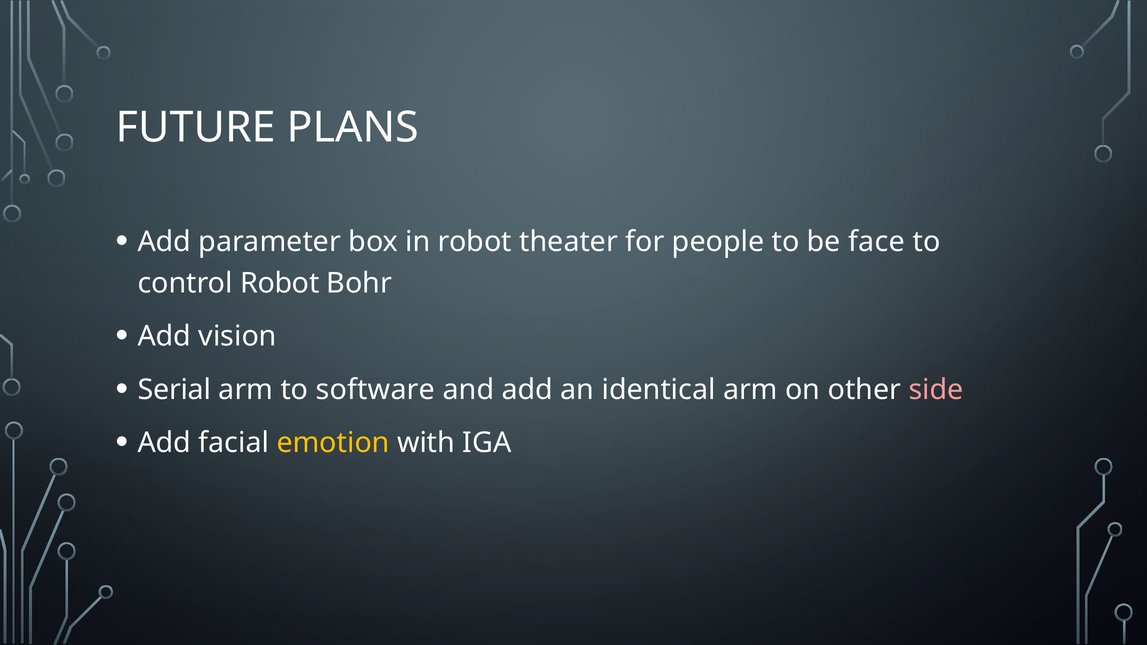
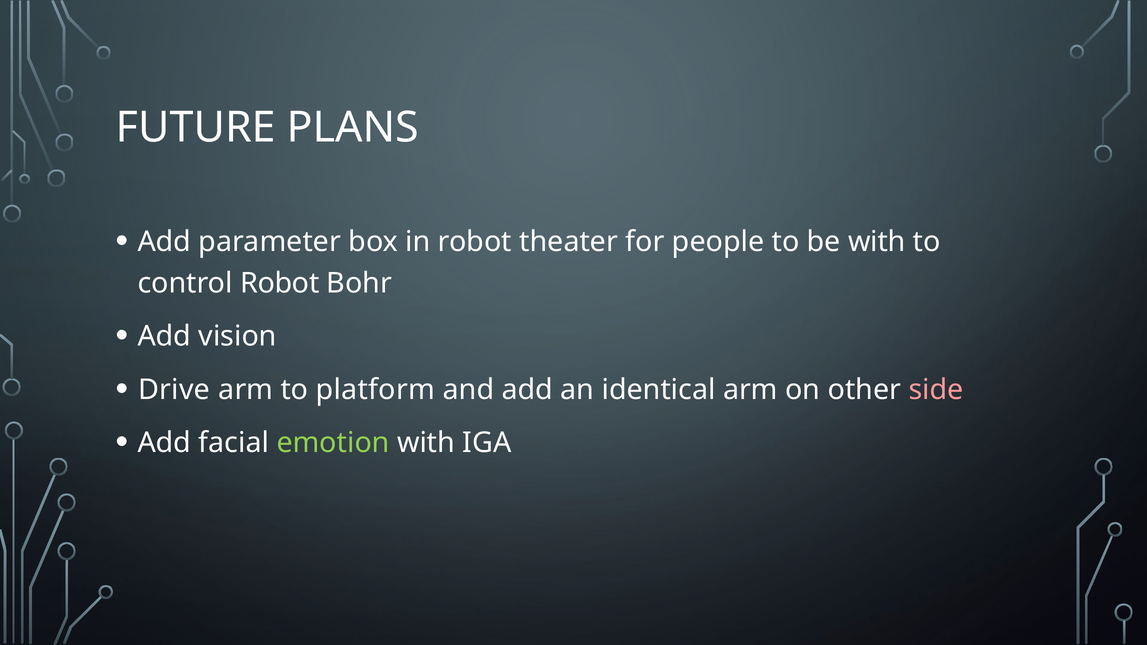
be face: face -> with
Serial: Serial -> Drive
software: software -> platform
emotion colour: yellow -> light green
